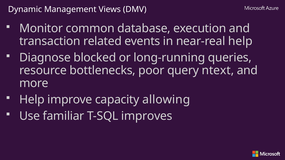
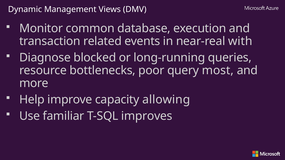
near-real help: help -> with
ntext: ntext -> most
